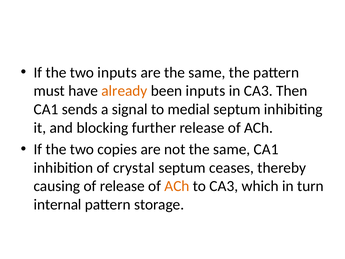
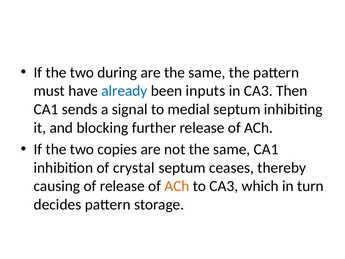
two inputs: inputs -> during
already colour: orange -> blue
internal: internal -> decides
